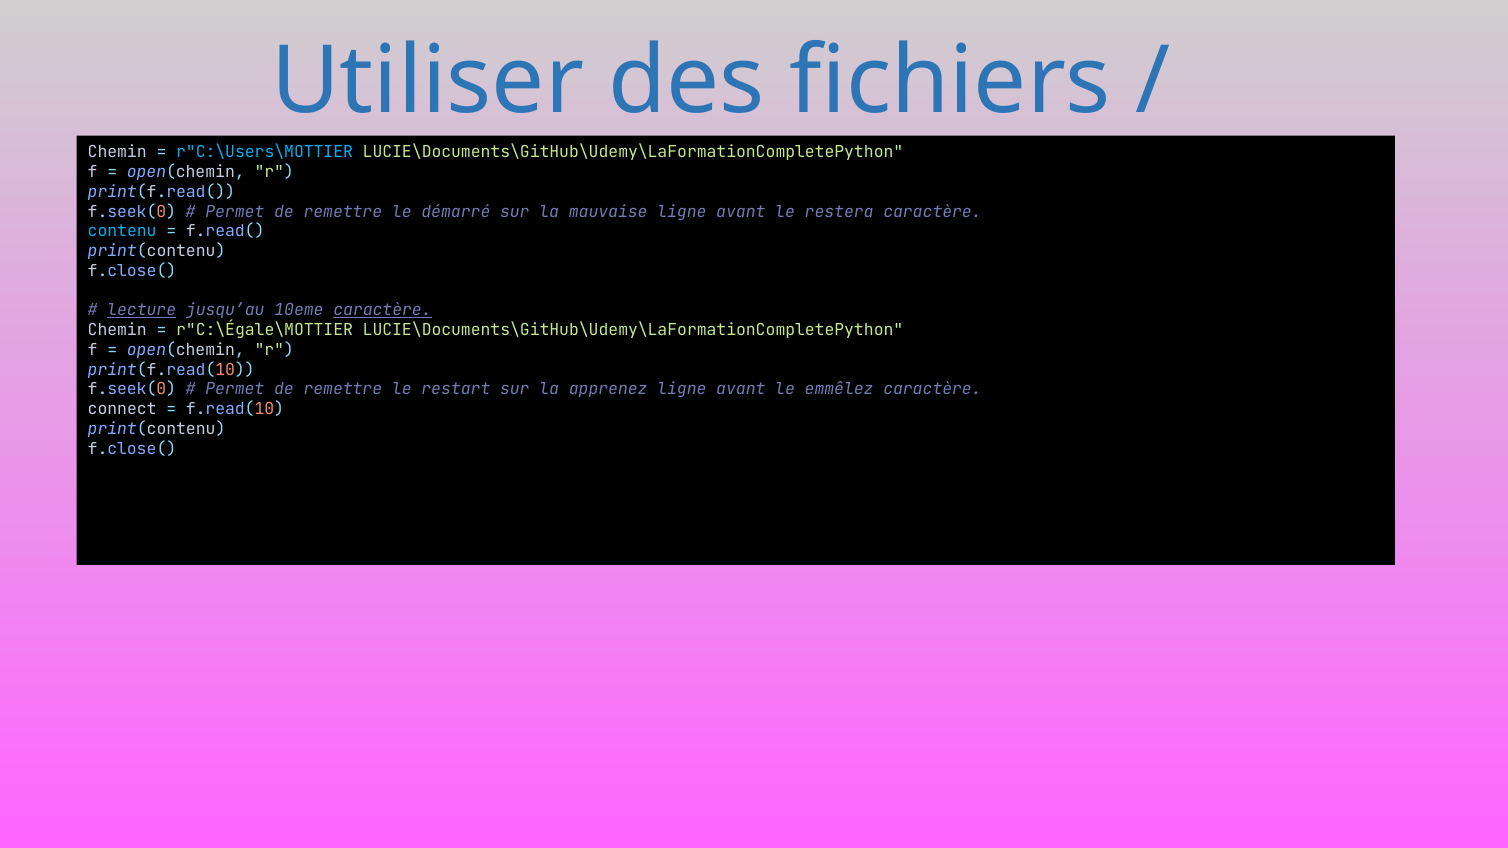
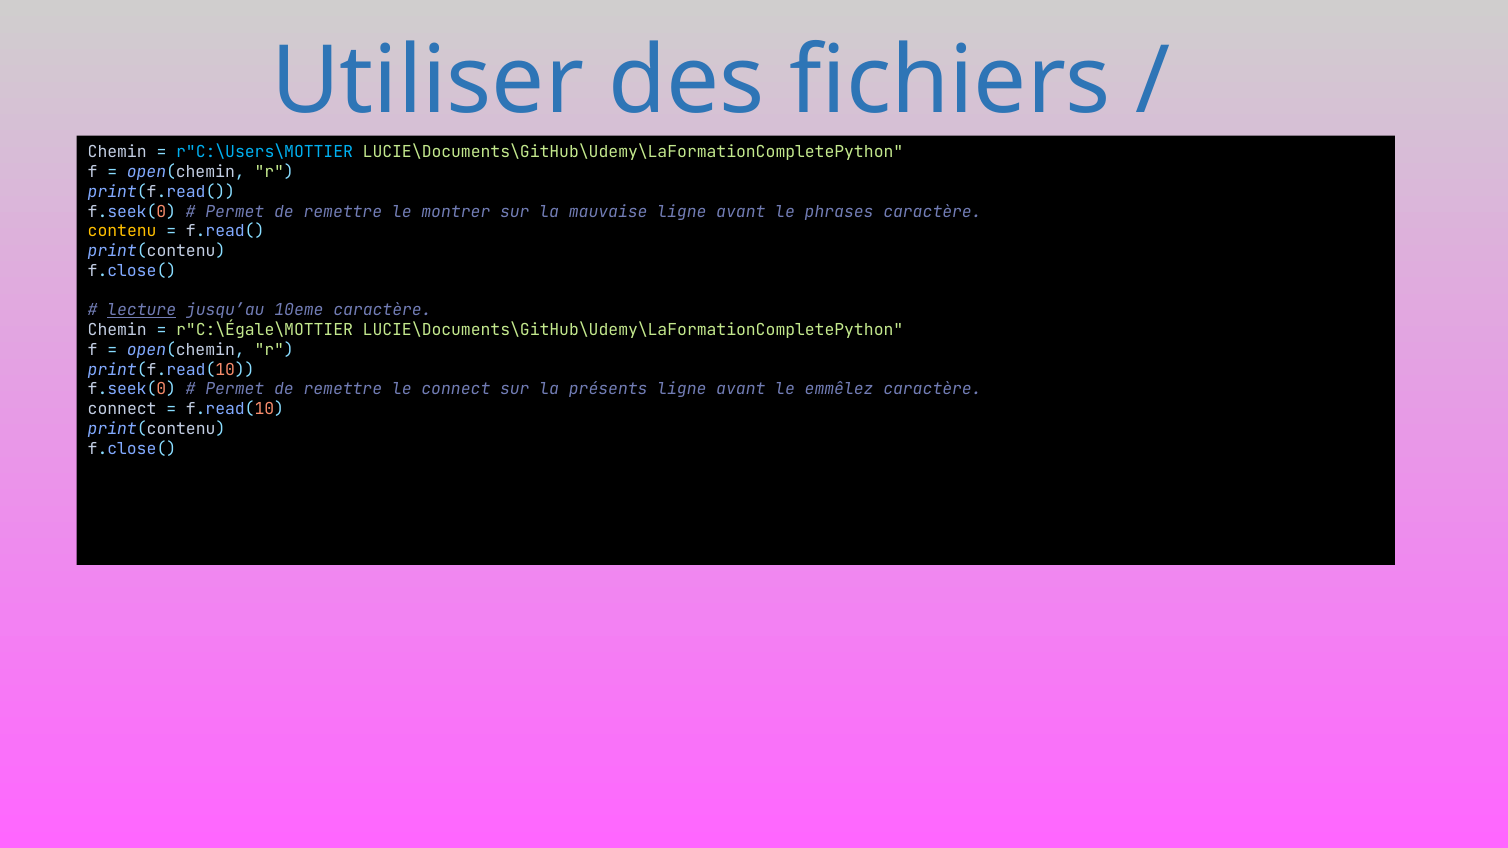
démarré: démarré -> montrer
restera: restera -> phrases
contenu colour: light blue -> yellow
caractère at (382, 311) underline: present -> none
le restart: restart -> connect
apprenez: apprenez -> présents
